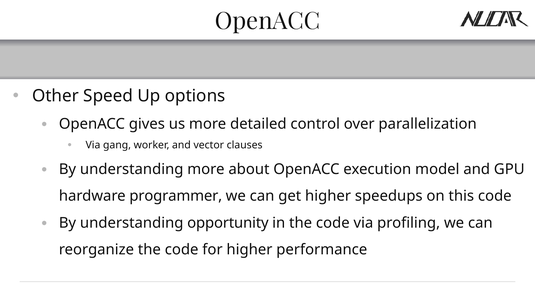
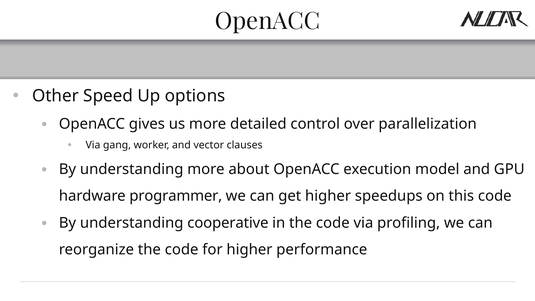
opportunity: opportunity -> cooperative
